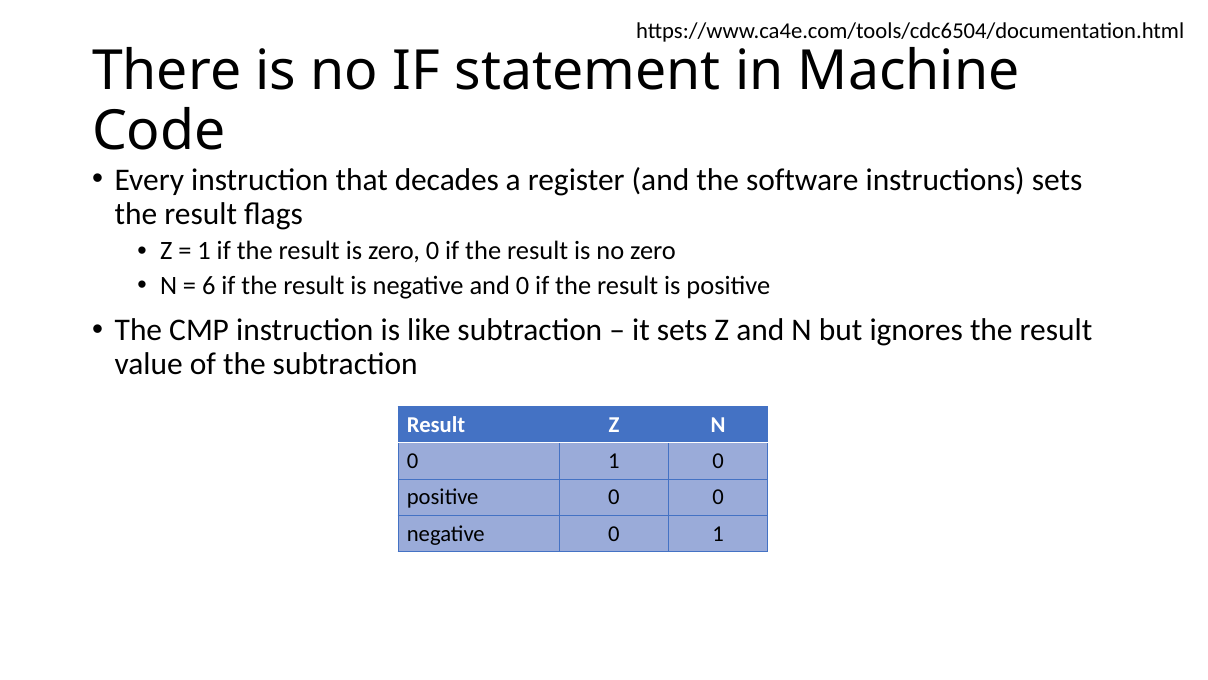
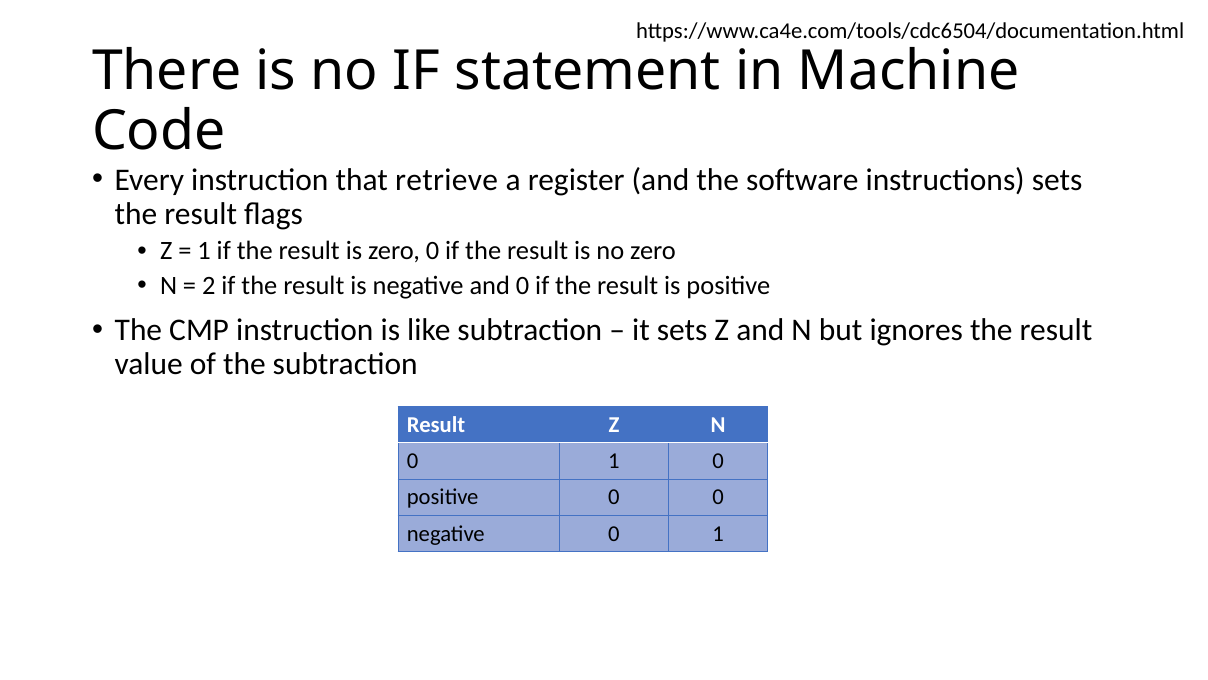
decades: decades -> retrieve
6: 6 -> 2
